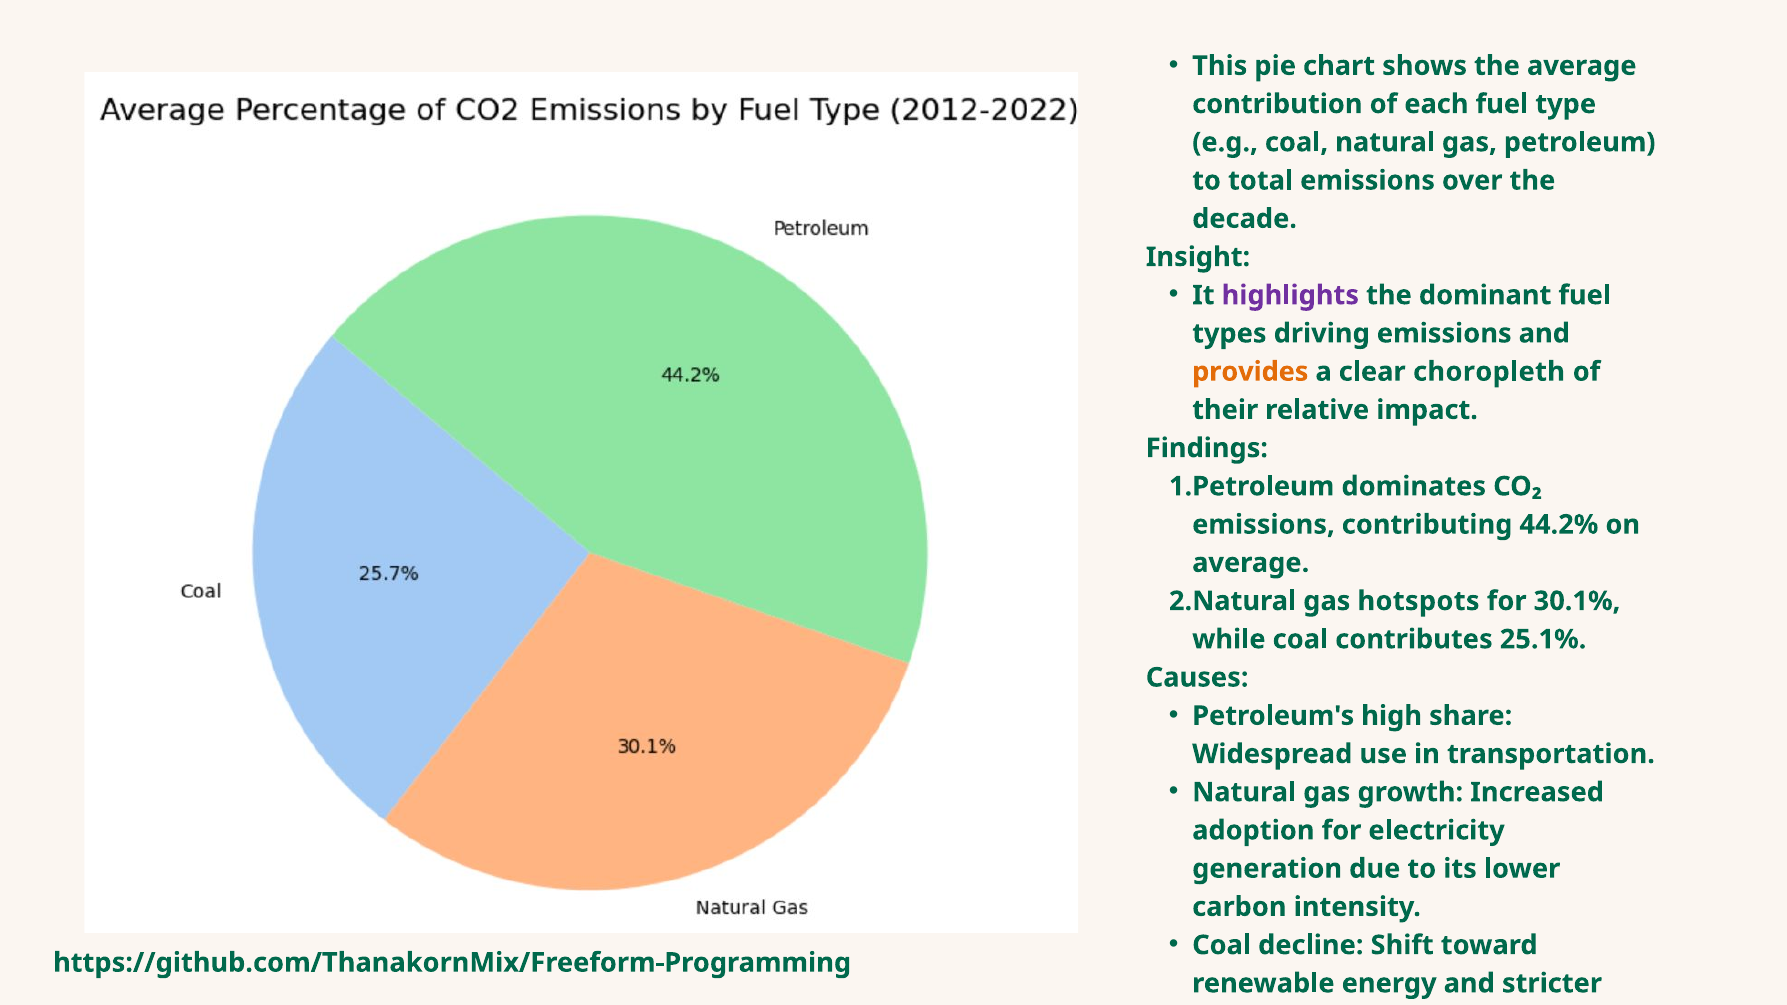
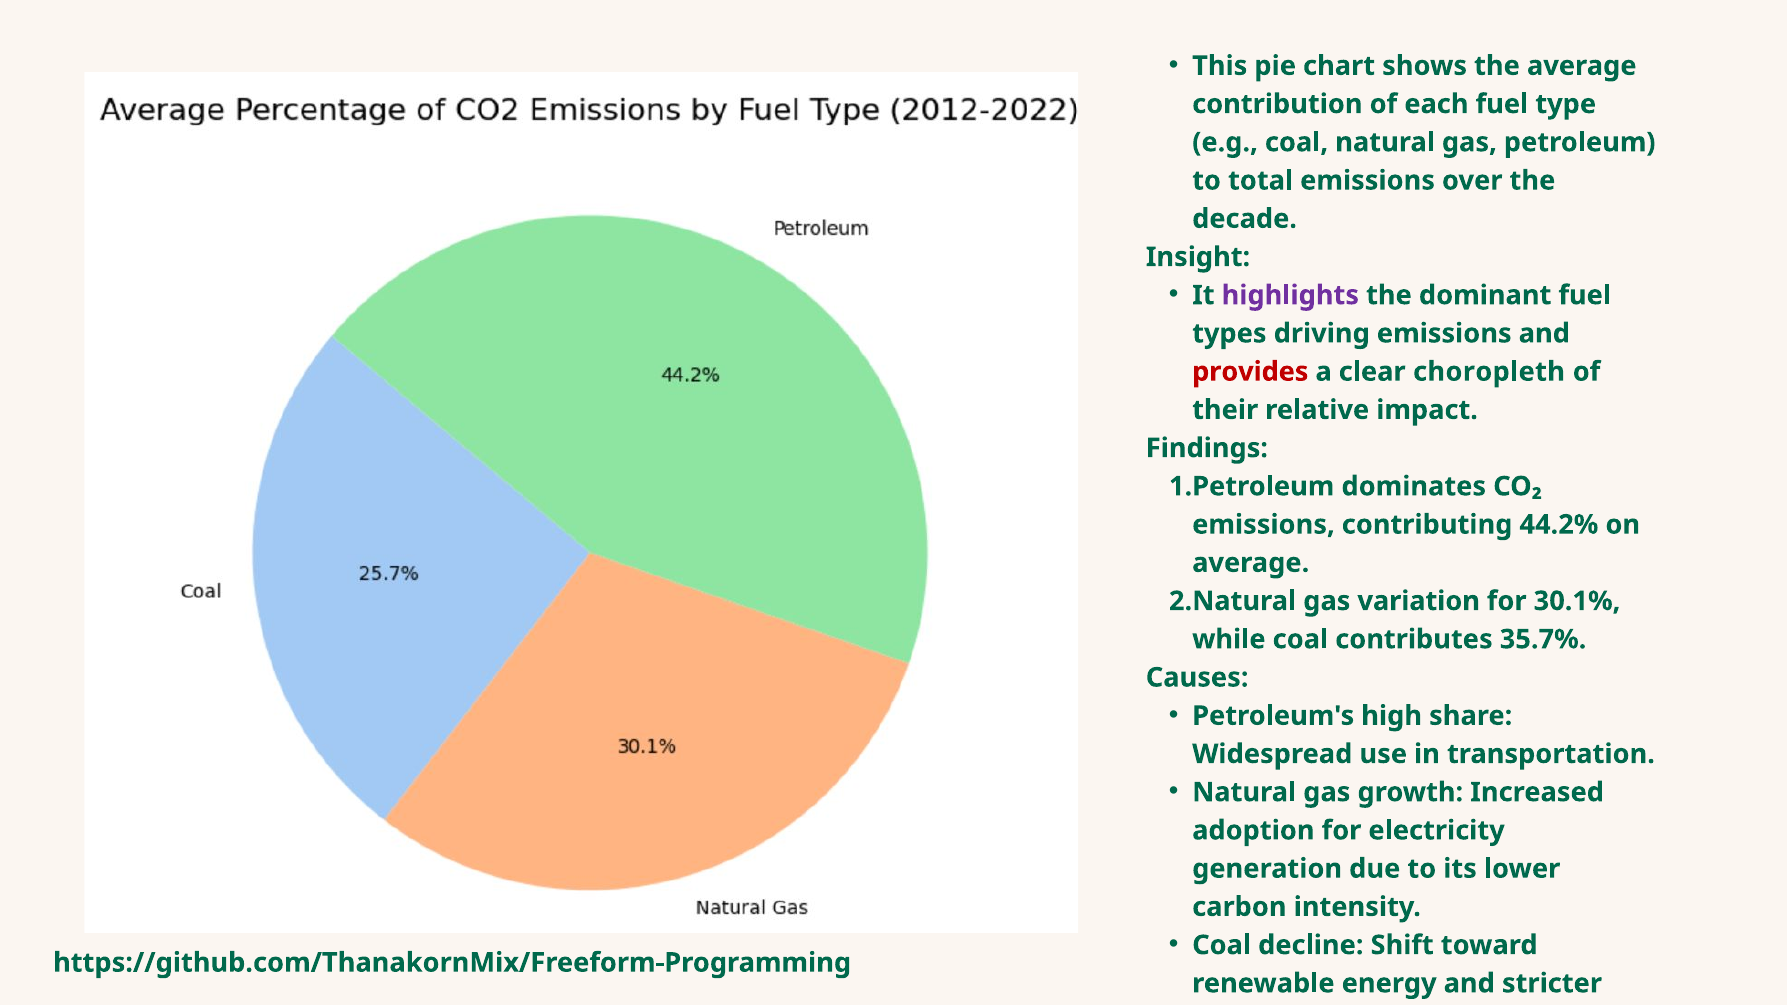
provides colour: orange -> red
hotspots: hotspots -> variation
25.1%: 25.1% -> 35.7%
